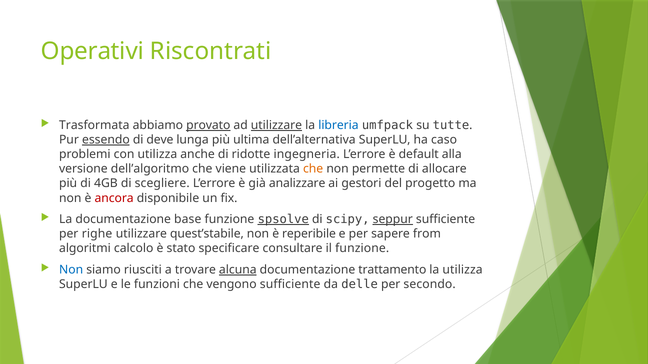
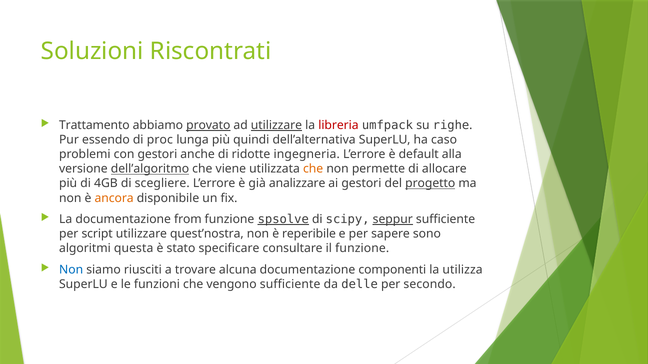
Operativi: Operativi -> Soluzioni
Trasformata: Trasformata -> Trattamento
libreria colour: blue -> red
tutte: tutte -> righe
essendo underline: present -> none
deve: deve -> proc
ultima: ultima -> quindi
con utilizza: utilizza -> gestori
dell’algoritmo underline: none -> present
progetto underline: none -> present
ancora colour: red -> orange
base: base -> from
righe: righe -> script
quest’stabile: quest’stabile -> quest’nostra
from: from -> sono
calcolo: calcolo -> questa
alcuna underline: present -> none
trattamento: trattamento -> componenti
